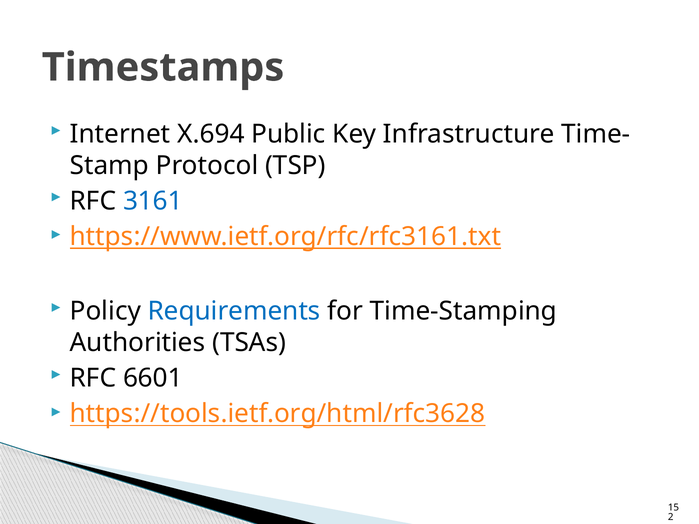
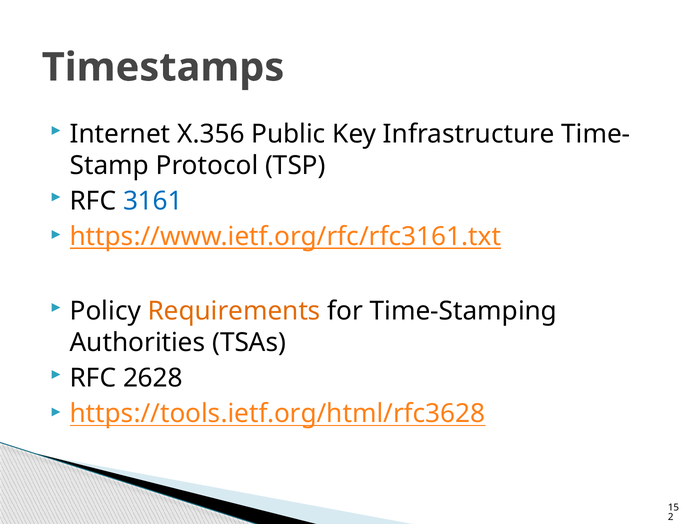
X.694: X.694 -> X.356
Requirements colour: blue -> orange
6601: 6601 -> 2628
